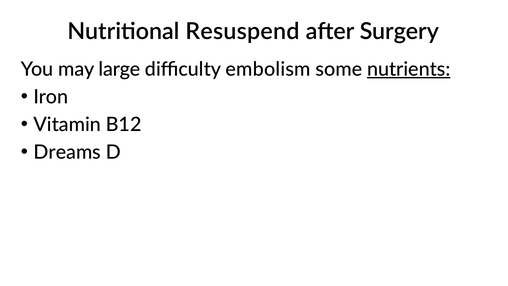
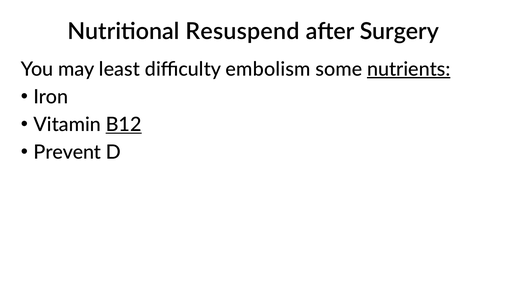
large: large -> least
B12 underline: none -> present
Dreams: Dreams -> Prevent
